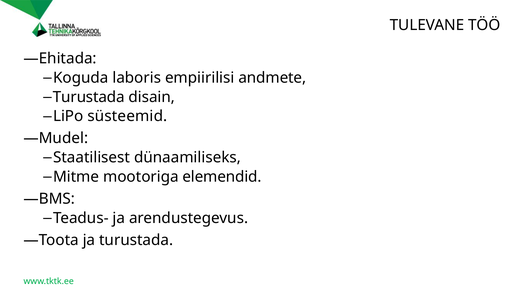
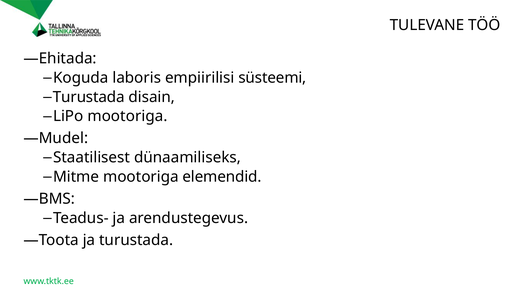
andmete: andmete -> süsteemi
LiPo süsteemid: süsteemid -> mootoriga
